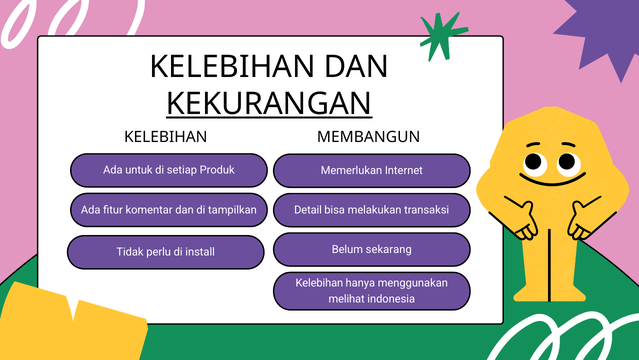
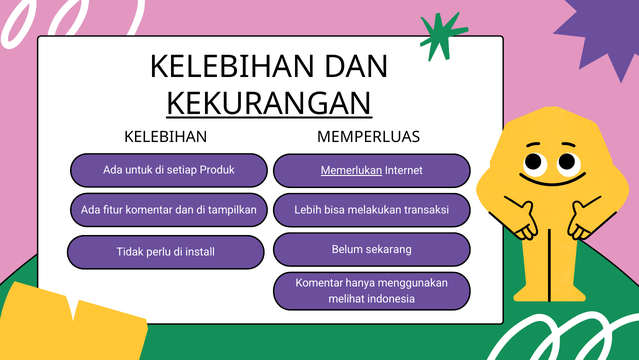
MEMBANGUN: MEMBANGUN -> MEMPERLUAS
Memerlukan underline: none -> present
Detail: Detail -> Lebih
Kelebihan at (319, 283): Kelebihan -> Komentar
